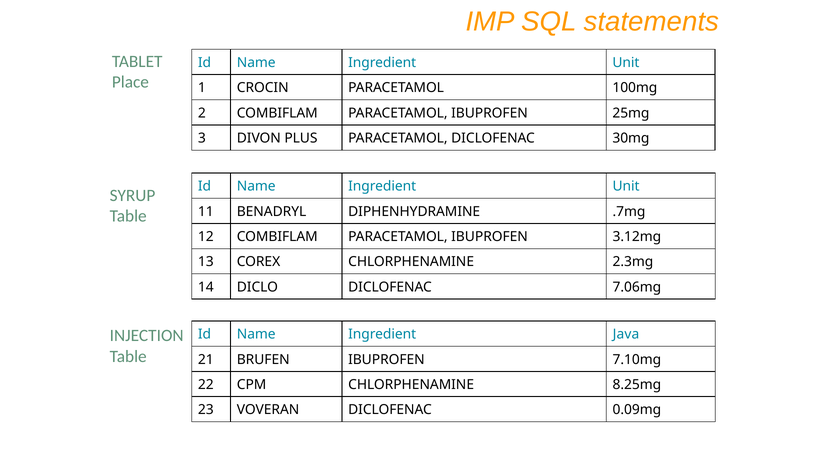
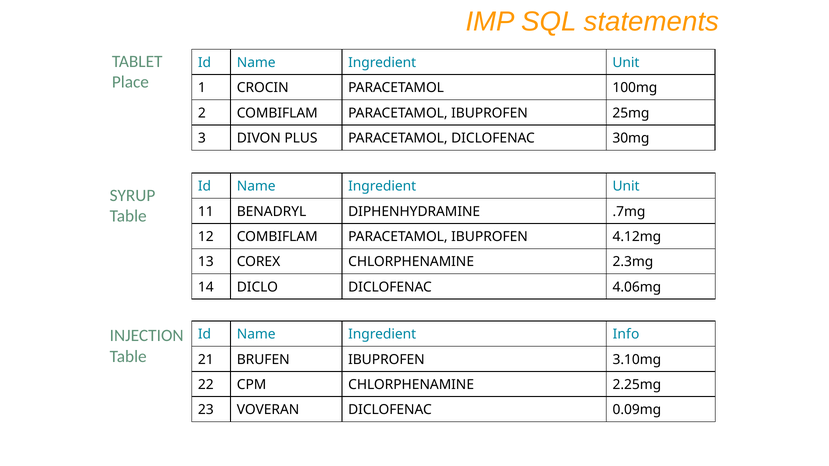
3.12mg: 3.12mg -> 4.12mg
7.06mg: 7.06mg -> 4.06mg
Java: Java -> Info
7.10mg: 7.10mg -> 3.10mg
8.25mg: 8.25mg -> 2.25mg
